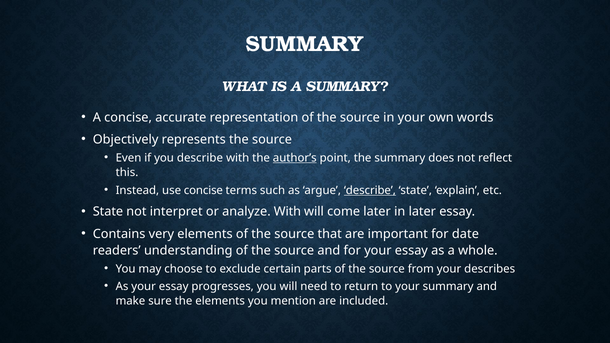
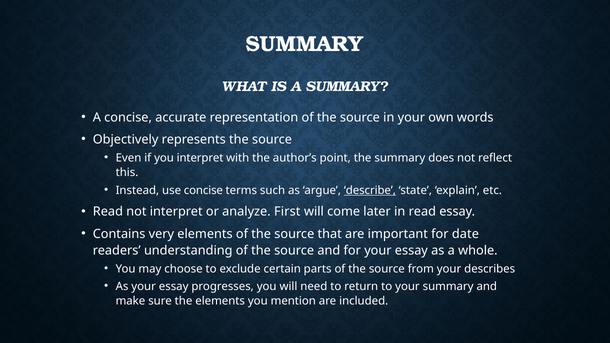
you describe: describe -> interpret
author’s underline: present -> none
State at (108, 212): State -> Read
analyze With: With -> First
in later: later -> read
